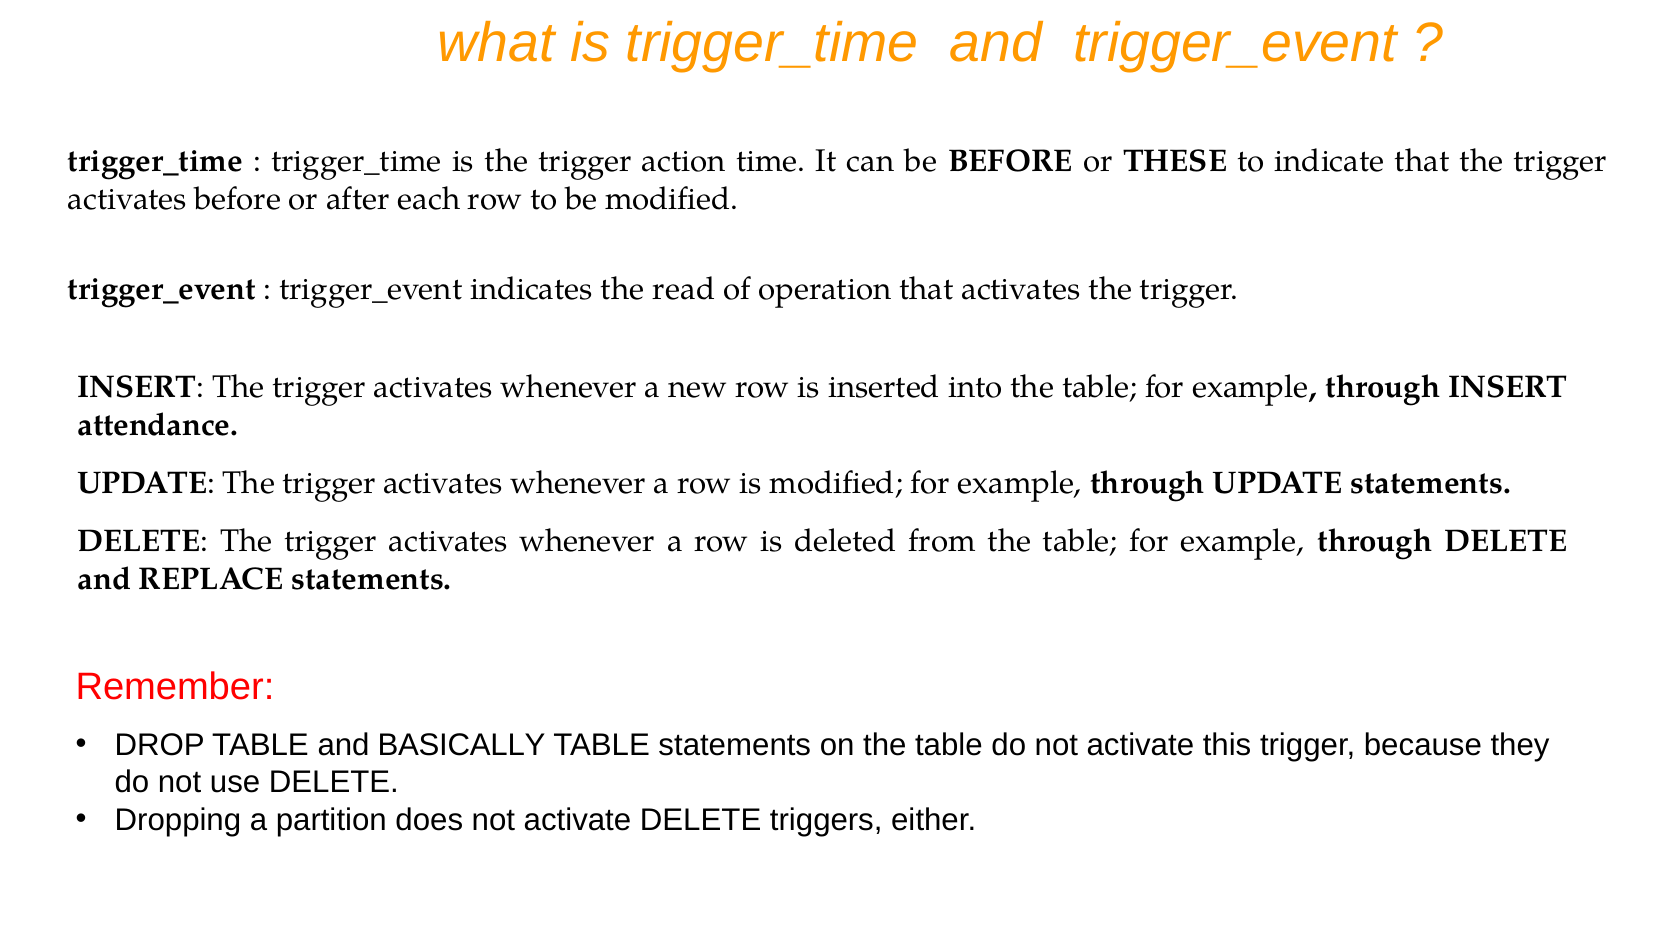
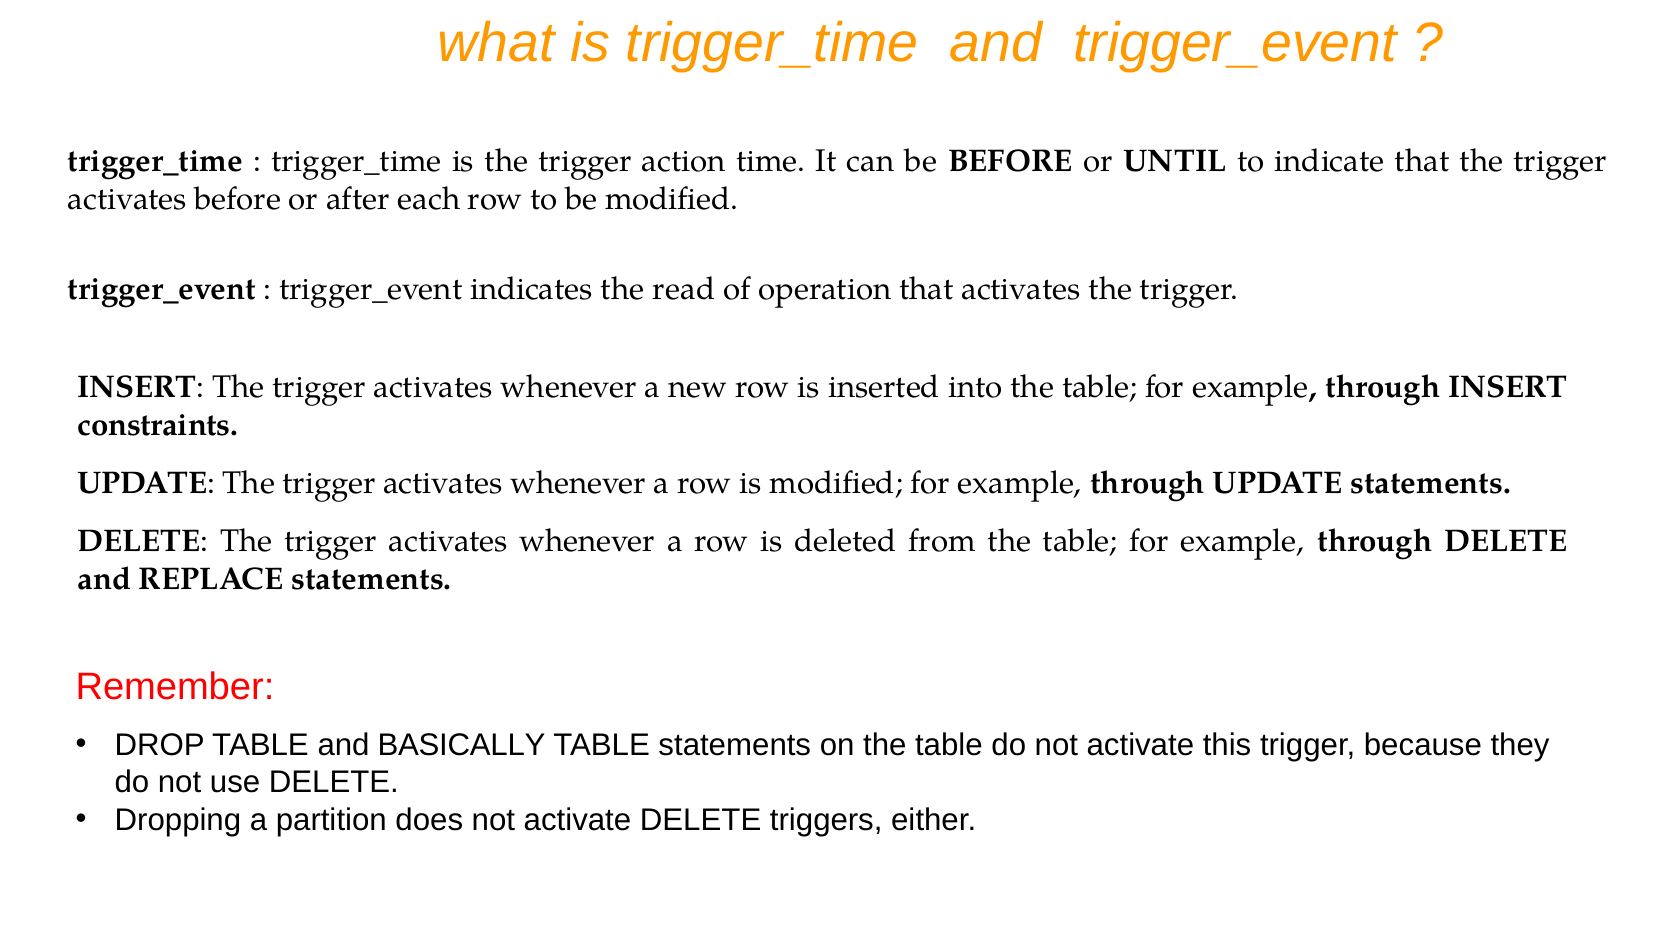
THESE: THESE -> UNTIL
attendance: attendance -> constraints
